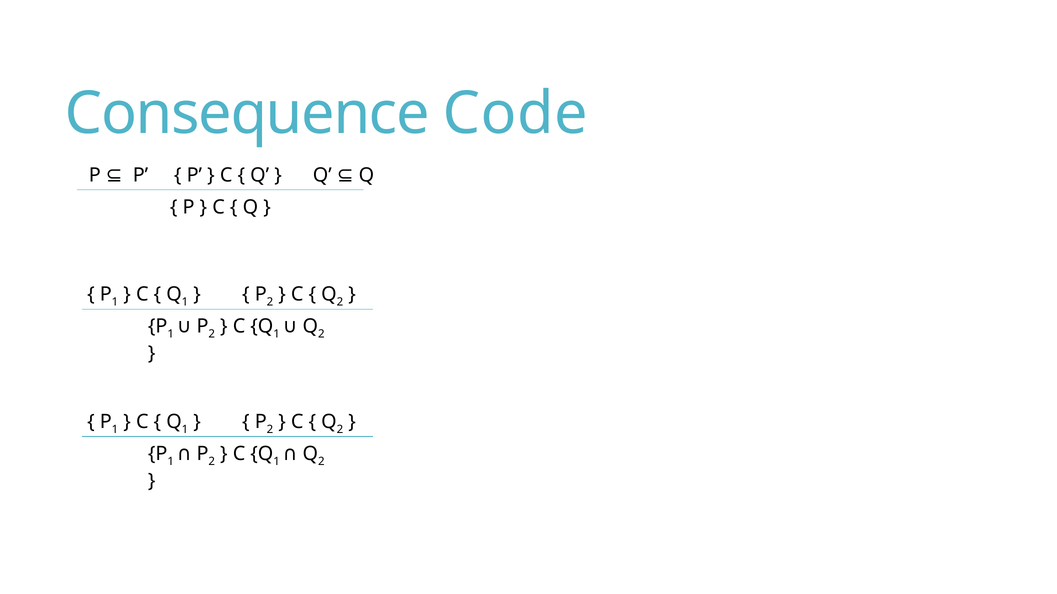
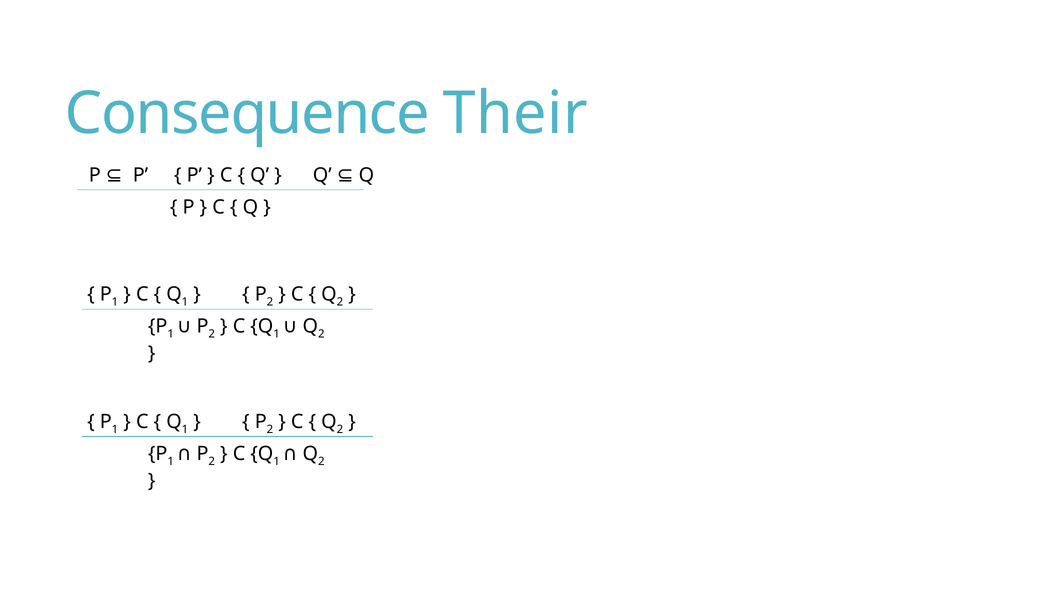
Code: Code -> Their
